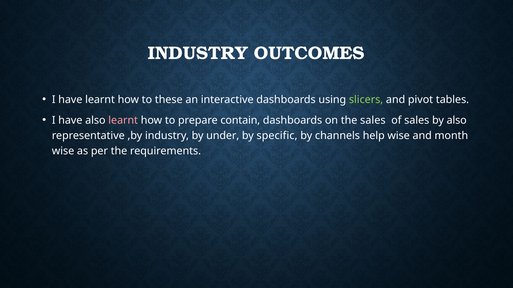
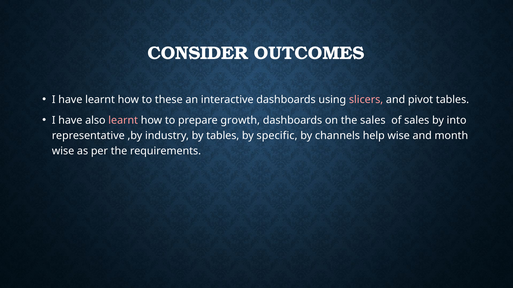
INDUSTRY at (198, 53): INDUSTRY -> CONSIDER
slicers colour: light green -> pink
contain: contain -> growth
by also: also -> into
by under: under -> tables
